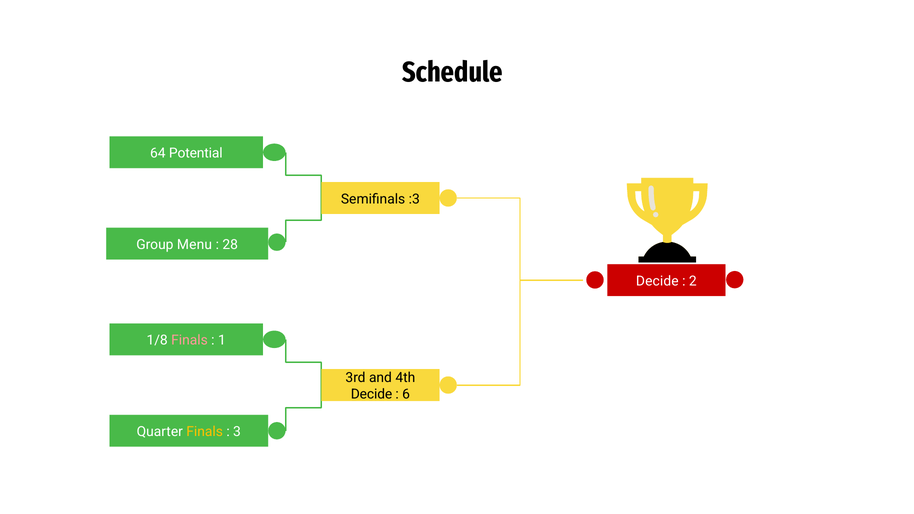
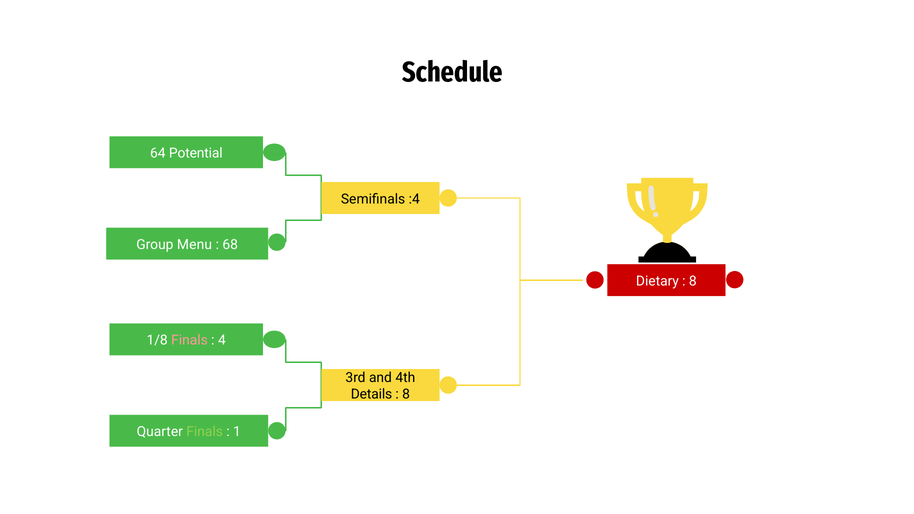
:3: :3 -> :4
28: 28 -> 68
Decide at (657, 281): Decide -> Dietary
2 at (693, 281): 2 -> 8
1: 1 -> 4
Decide at (372, 394): Decide -> Details
6 at (406, 394): 6 -> 8
Finals at (205, 432) colour: yellow -> light green
3: 3 -> 1
